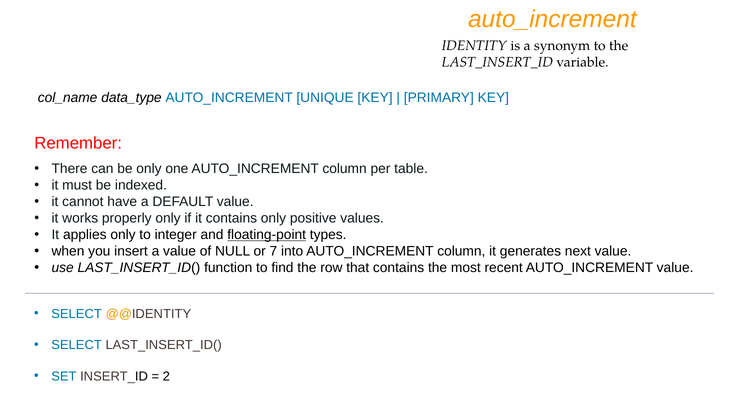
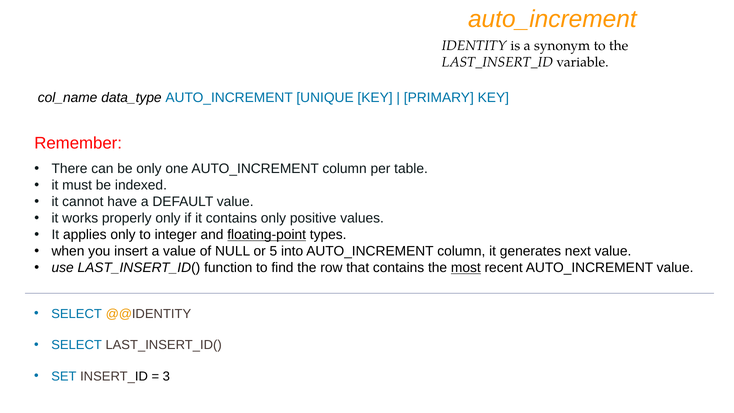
7: 7 -> 5
most underline: none -> present
2: 2 -> 3
